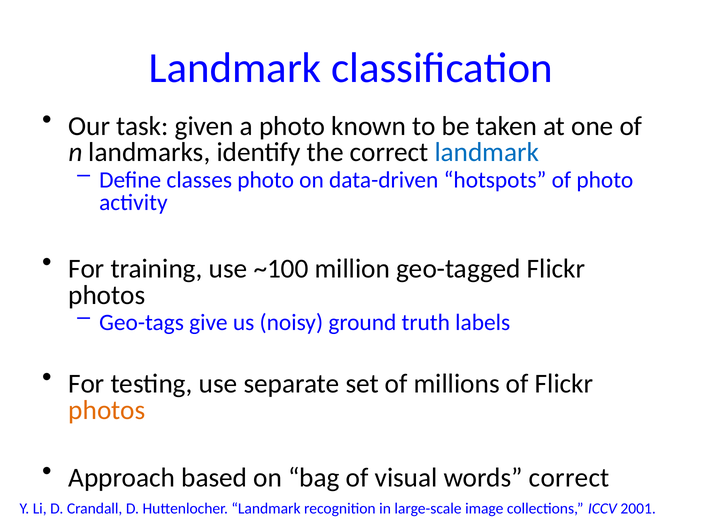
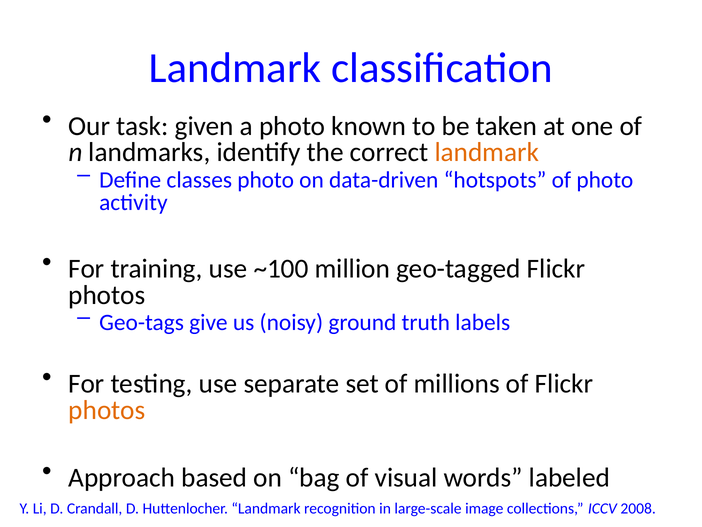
landmark at (487, 152) colour: blue -> orange
words correct: correct -> labeled
2001: 2001 -> 2008
